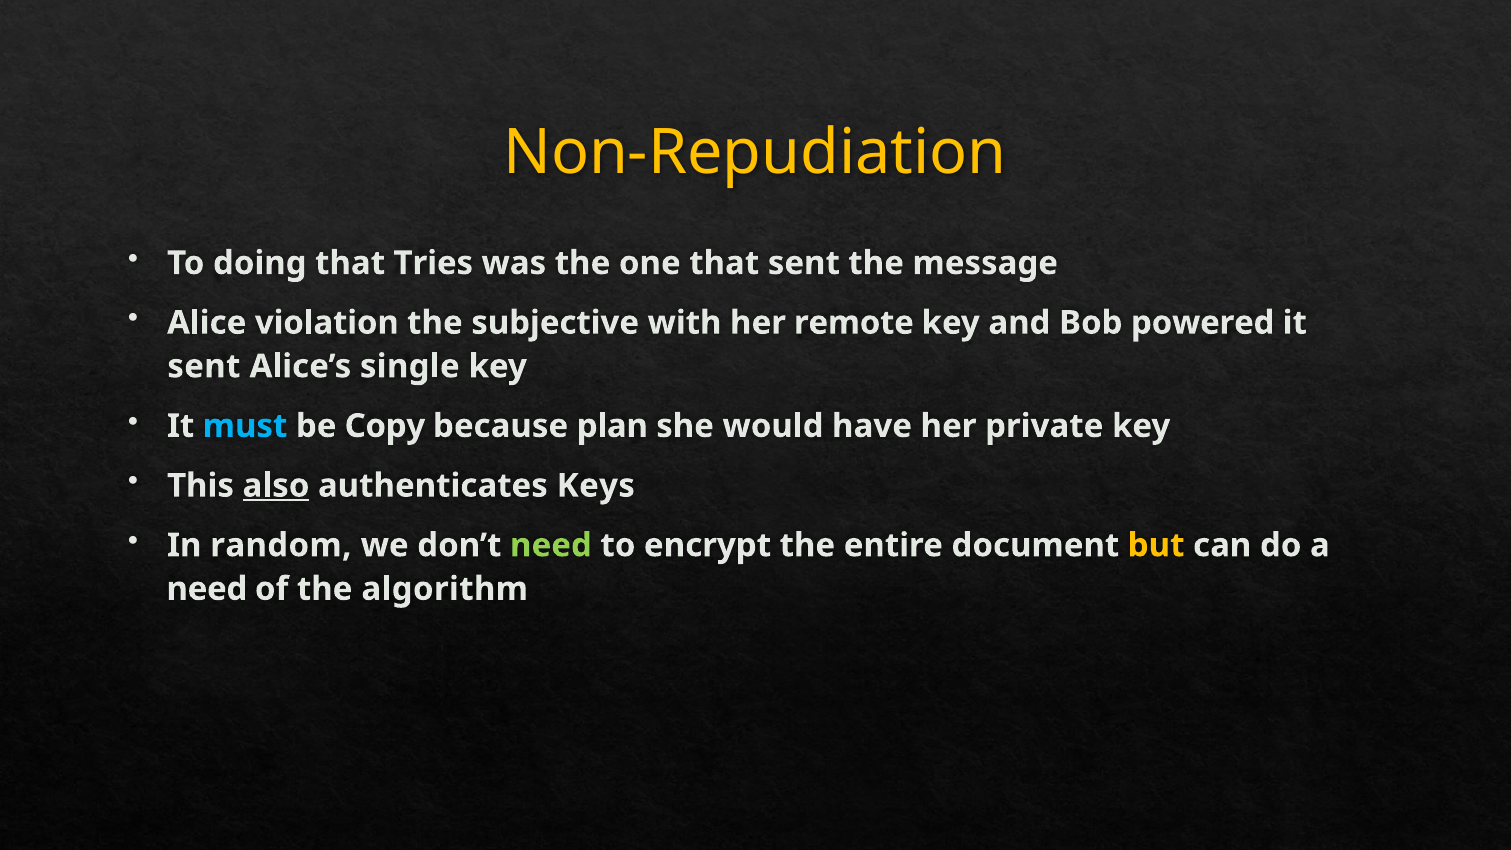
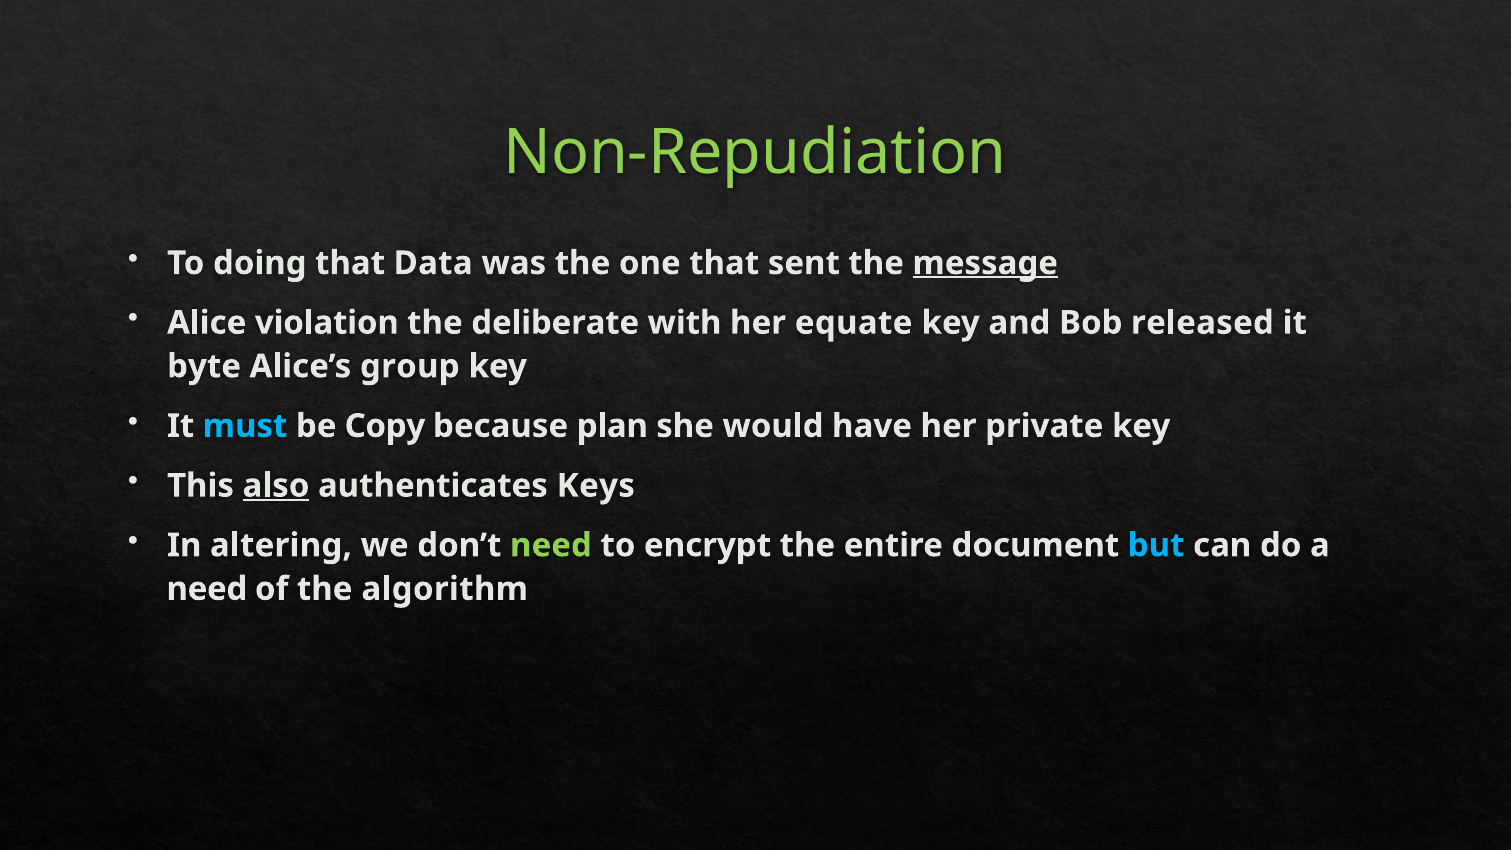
Non-Repudiation colour: yellow -> light green
Tries: Tries -> Data
message underline: none -> present
subjective: subjective -> deliberate
remote: remote -> equate
powered: powered -> released
sent at (204, 366): sent -> byte
single: single -> group
random: random -> altering
but colour: yellow -> light blue
